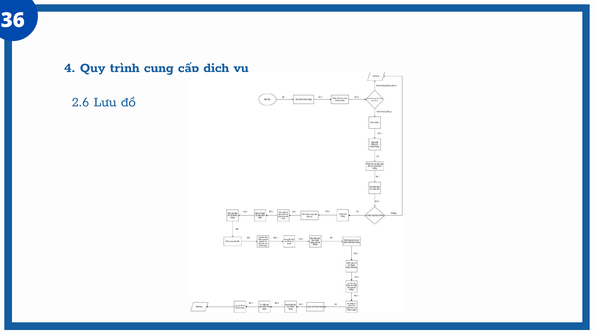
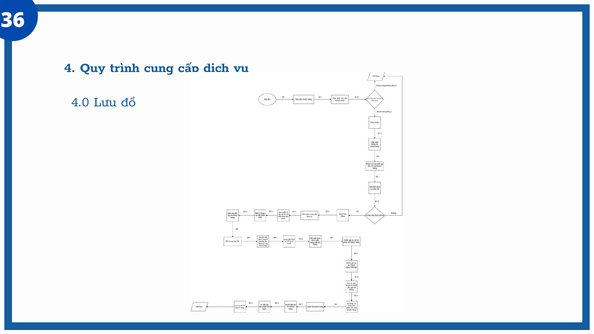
2.6: 2.6 -> 4.0
